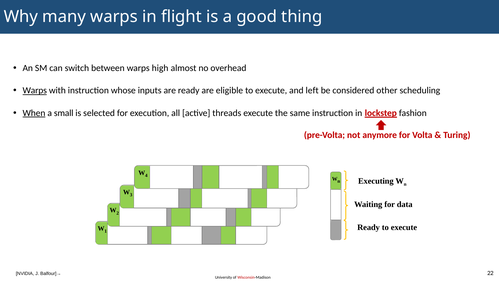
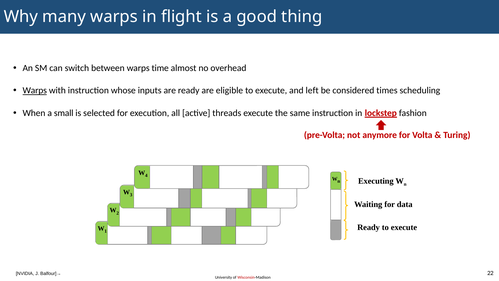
high: high -> time
other: other -> times
When underline: present -> none
